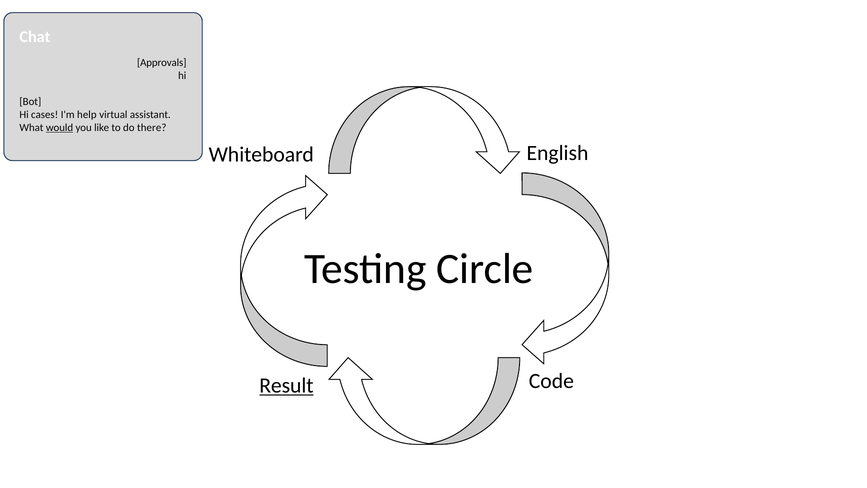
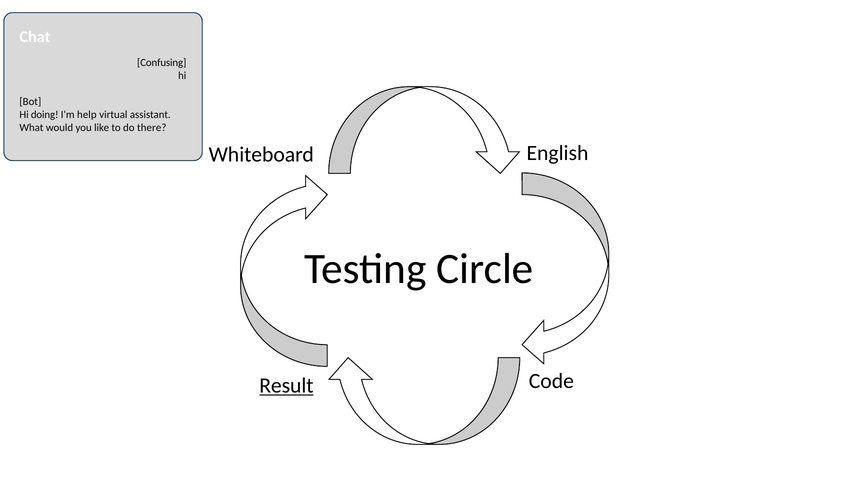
Approvals: Approvals -> Confusing
cases: cases -> doing
would underline: present -> none
